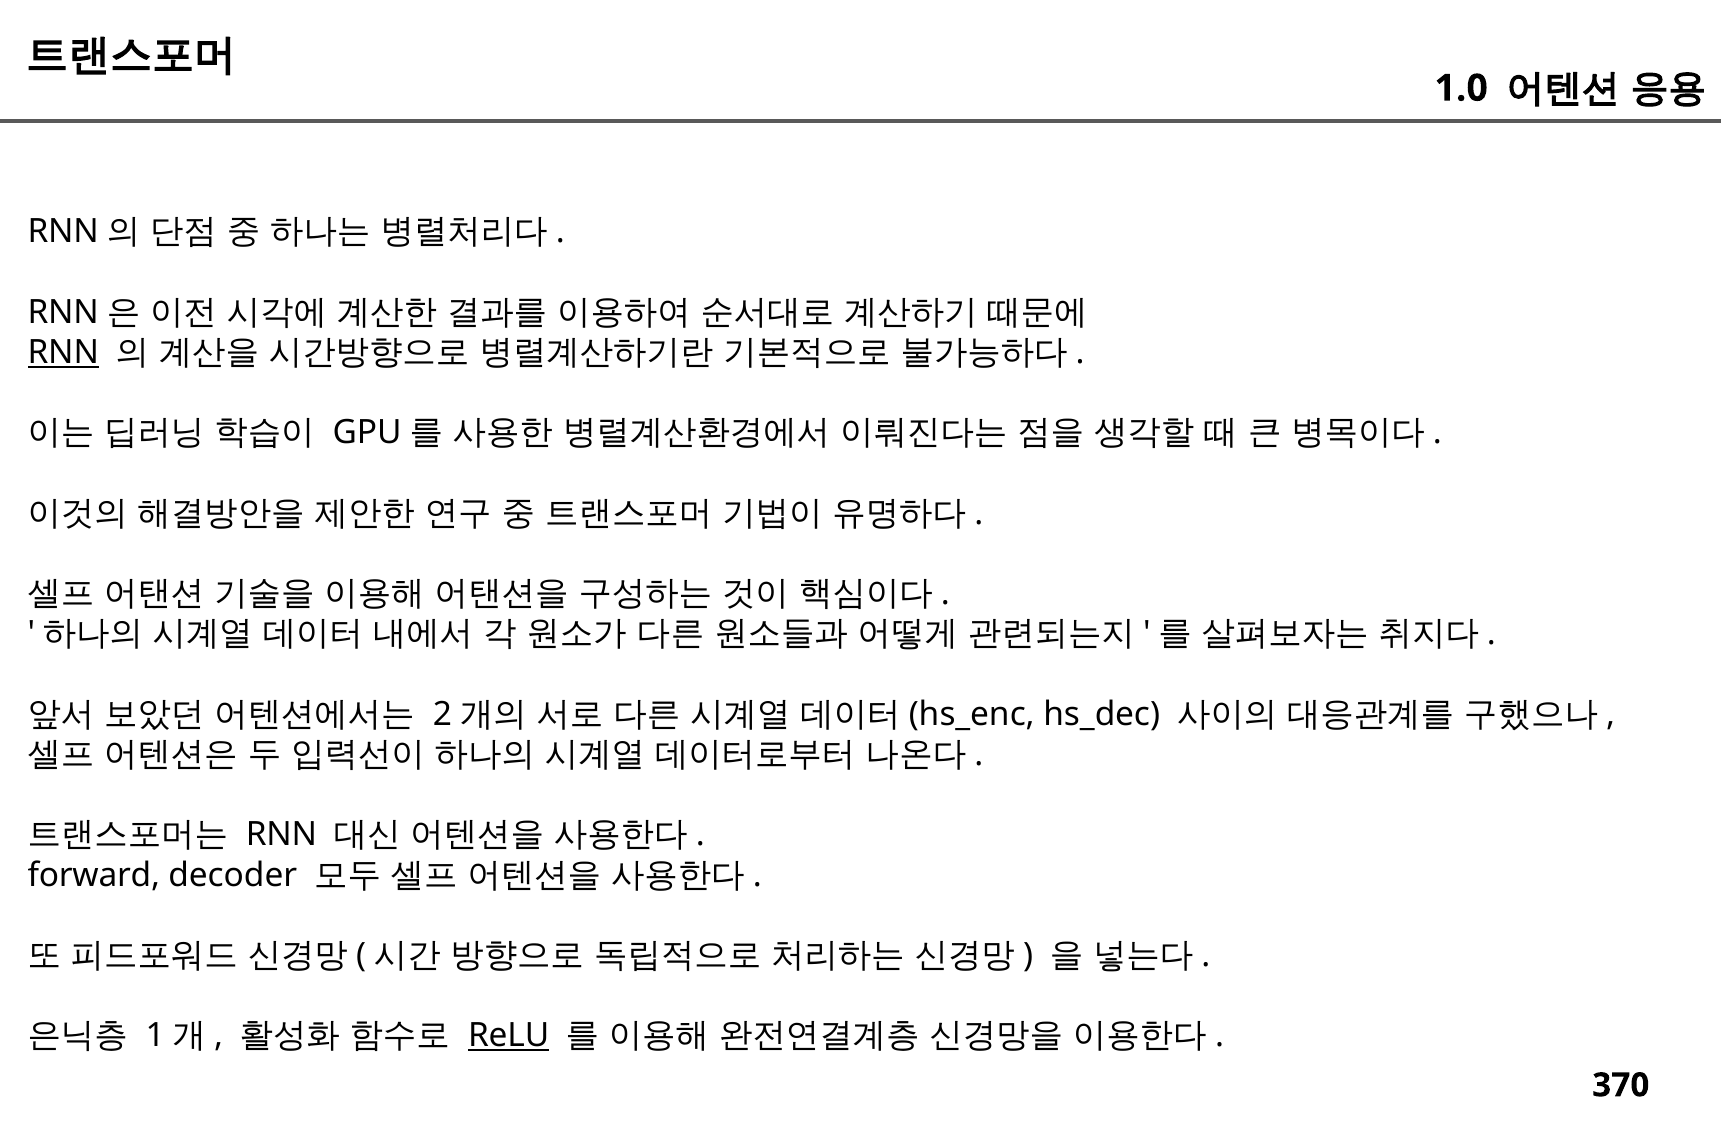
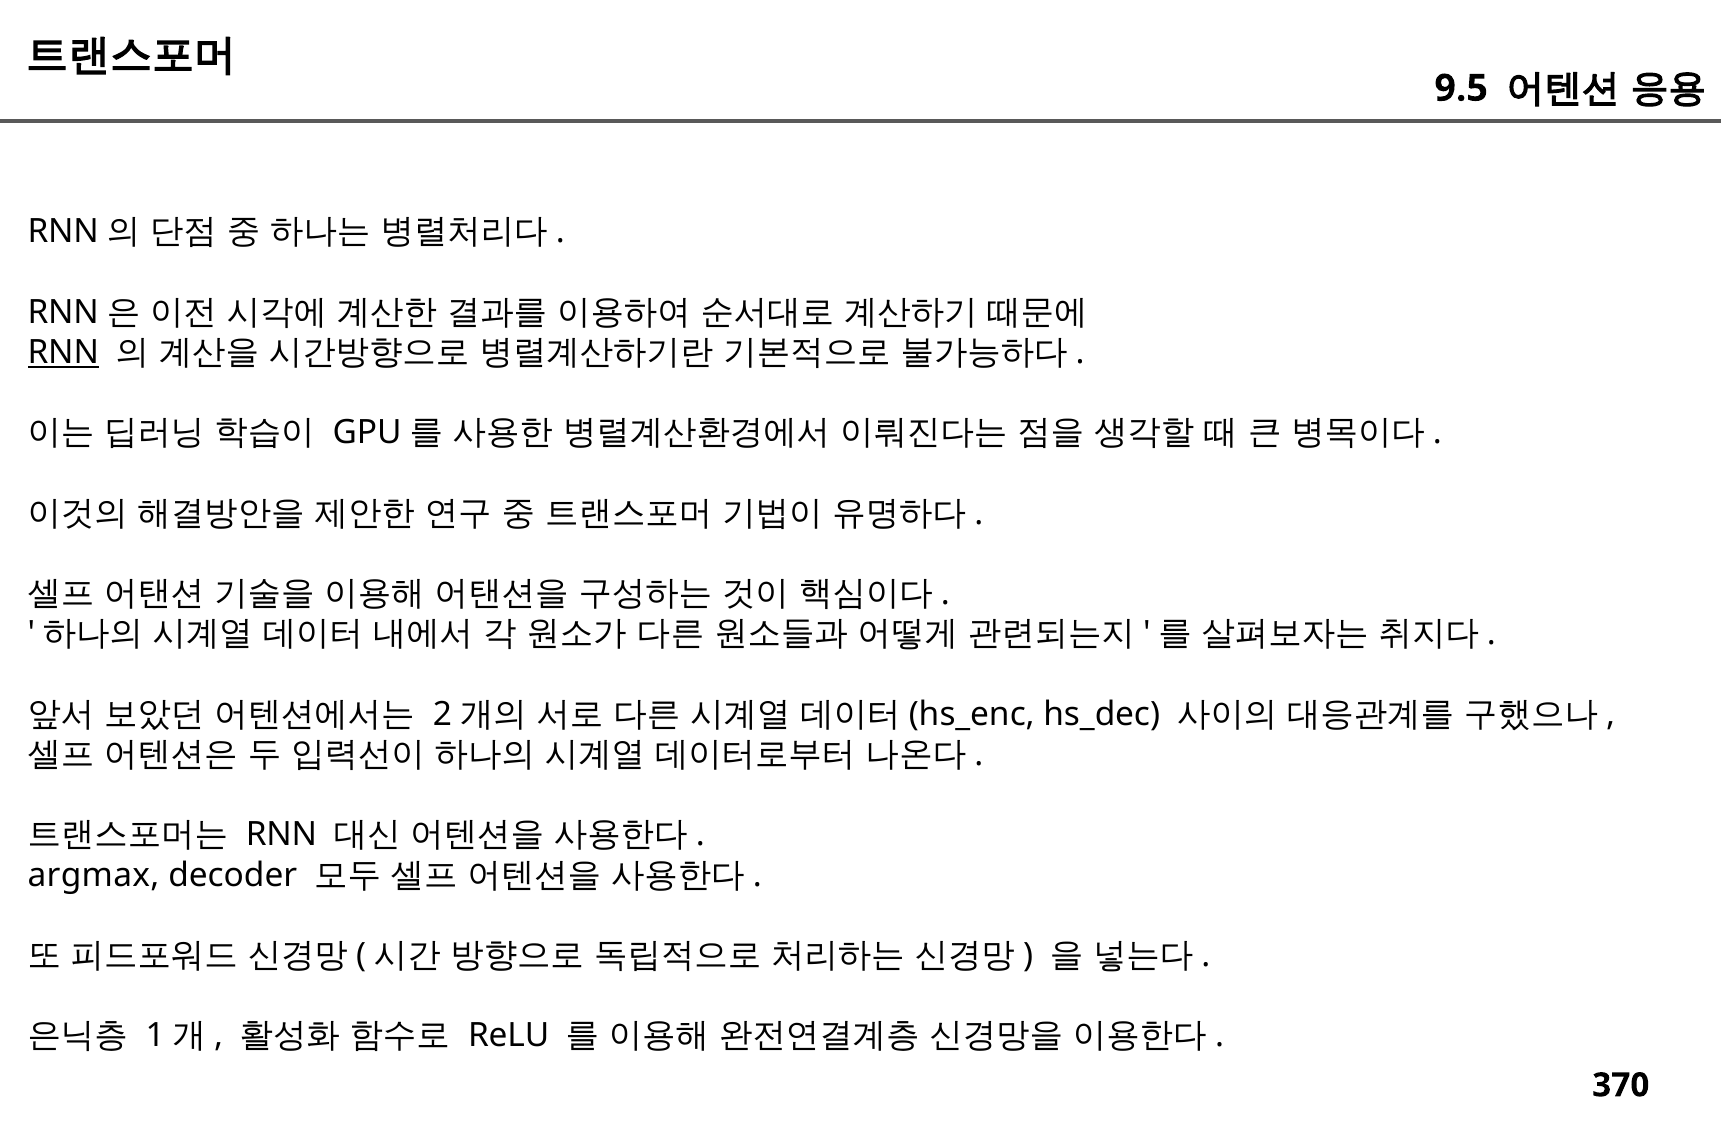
1.0: 1.0 -> 9.5
forward: forward -> argmax
ReLU underline: present -> none
